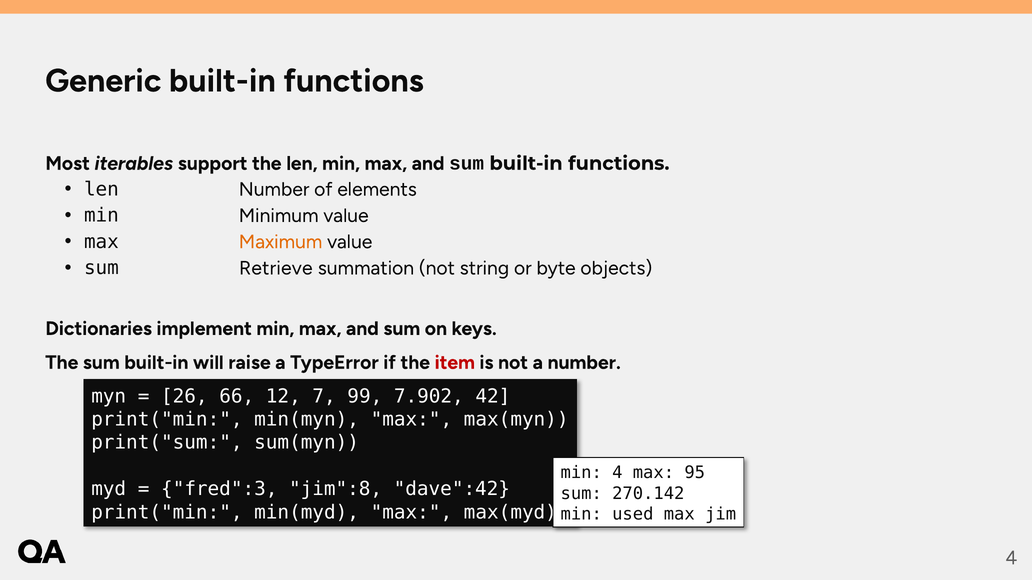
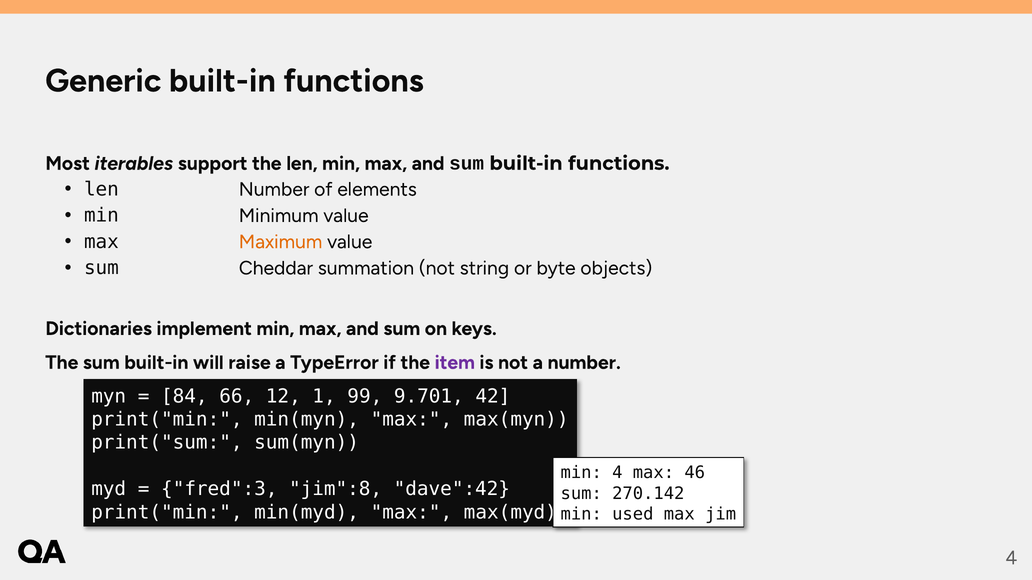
Retrieve: Retrieve -> Cheddar
item colour: red -> purple
26: 26 -> 84
7: 7 -> 1
7.902: 7.902 -> 9.701
95: 95 -> 46
